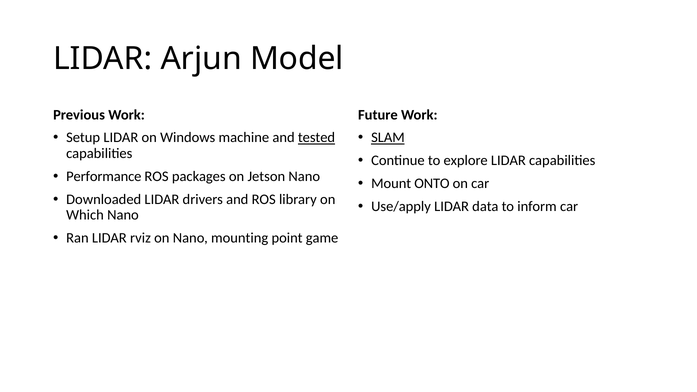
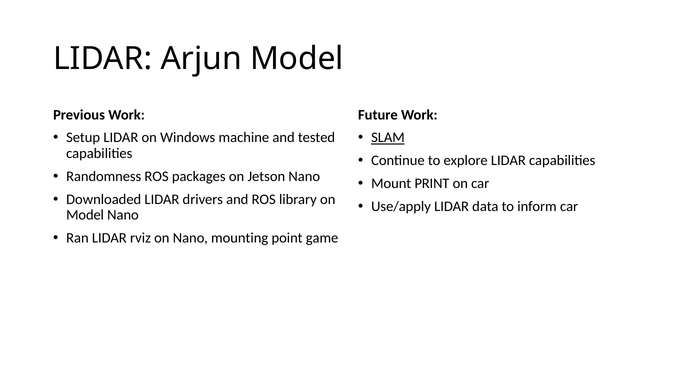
tested underline: present -> none
Performance: Performance -> Randomness
ONTO: ONTO -> PRINT
Which at (85, 215): Which -> Model
